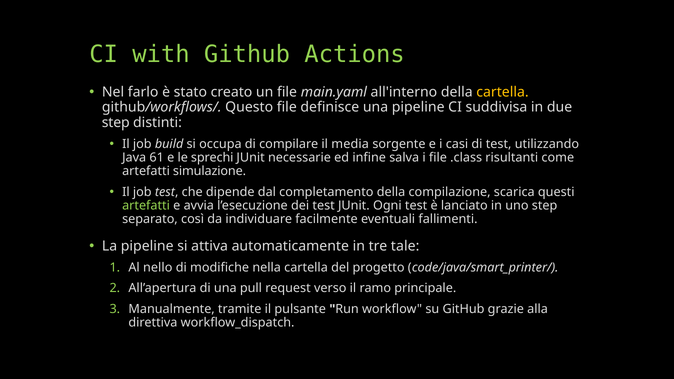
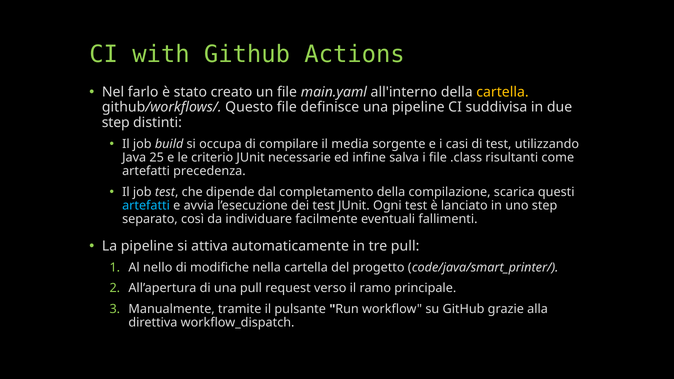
61: 61 -> 25
sprechi: sprechi -> criterio
simulazione: simulazione -> precedenza
artefatti at (146, 206) colour: light green -> light blue
tre tale: tale -> pull
